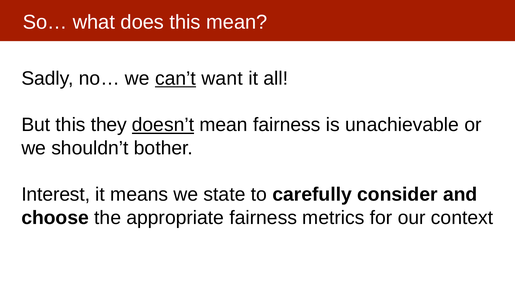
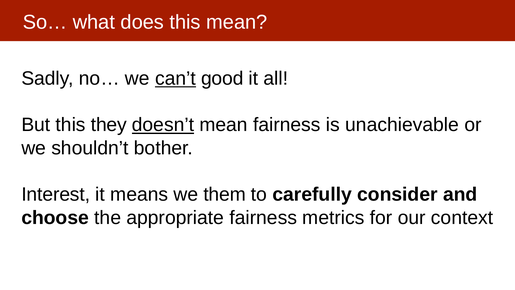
want: want -> good
state: state -> them
